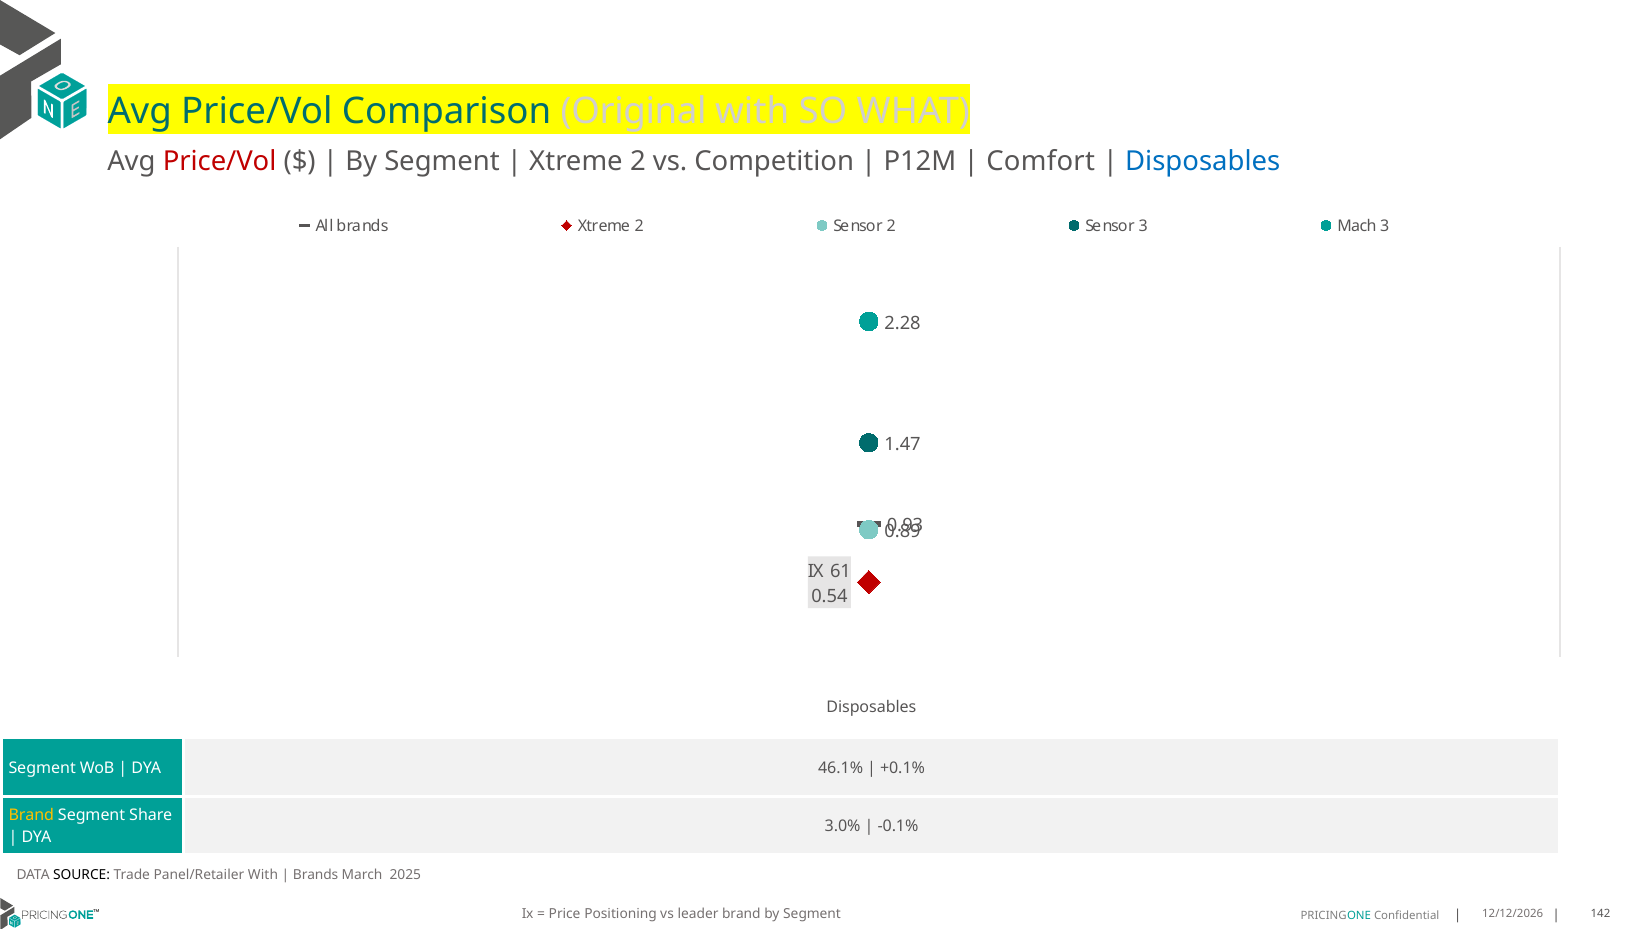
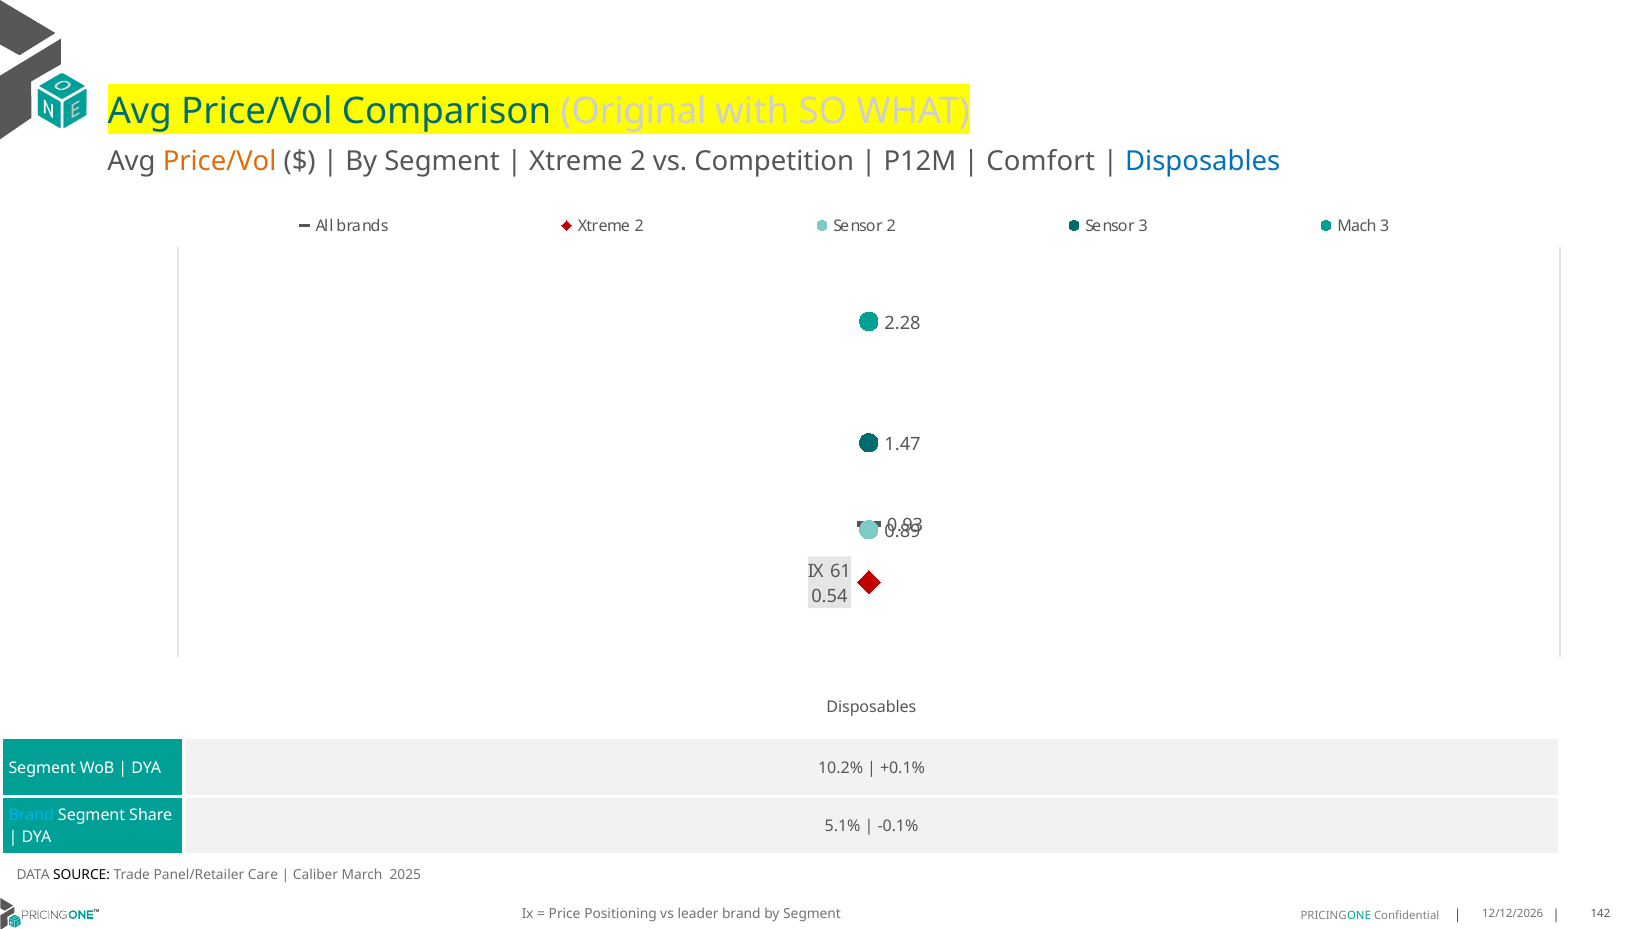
Price/Vol at (220, 161) colour: red -> orange
46.1%: 46.1% -> 10.2%
Brand at (31, 815) colour: yellow -> light blue
3.0%: 3.0% -> 5.1%
Panel/Retailer With: With -> Care
Brands at (316, 875): Brands -> Caliber
